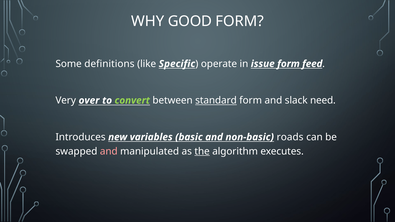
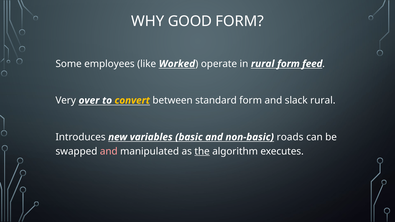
definitions: definitions -> employees
Specific: Specific -> Worked
in issue: issue -> rural
convert colour: light green -> yellow
standard underline: present -> none
slack need: need -> rural
